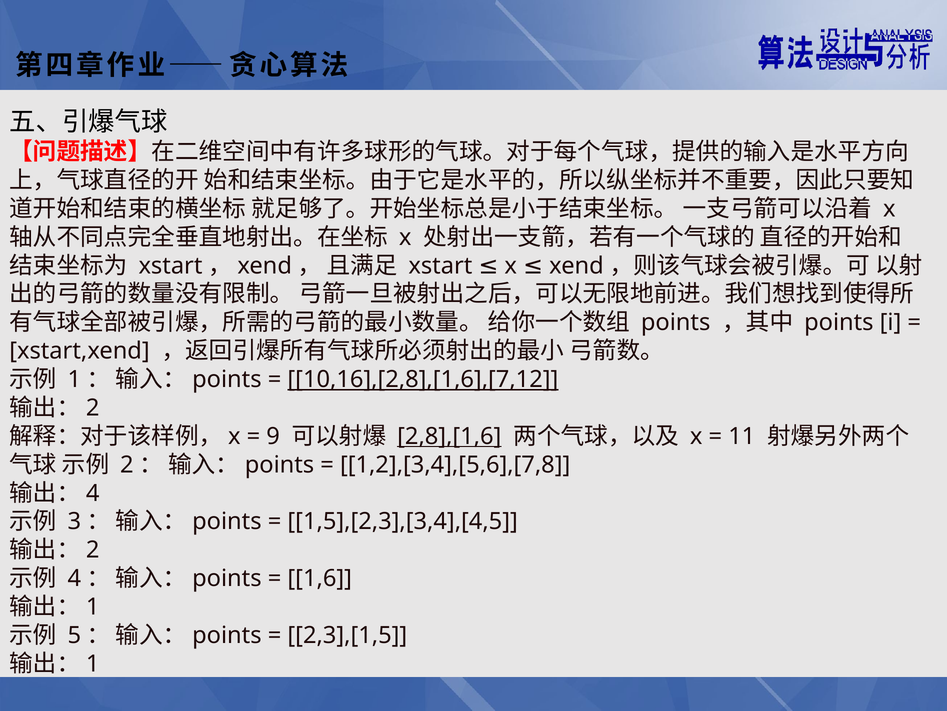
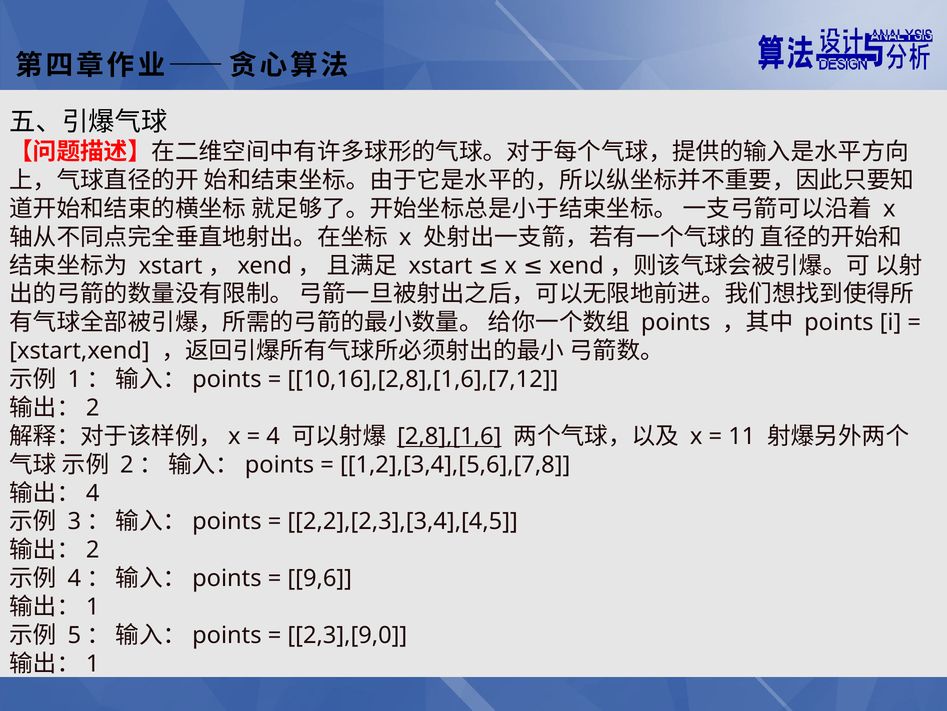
10,16],[2,8],[1,6],[7,12 underline: present -> none
9: 9 -> 4
1,5],[2,3],[3,4],[4,5: 1,5],[2,3],[3,4],[4,5 -> 2,2],[2,3],[3,4],[4,5
1,6: 1,6 -> 9,6
2,3],[1,5: 2,3],[1,5 -> 2,3],[9,0
